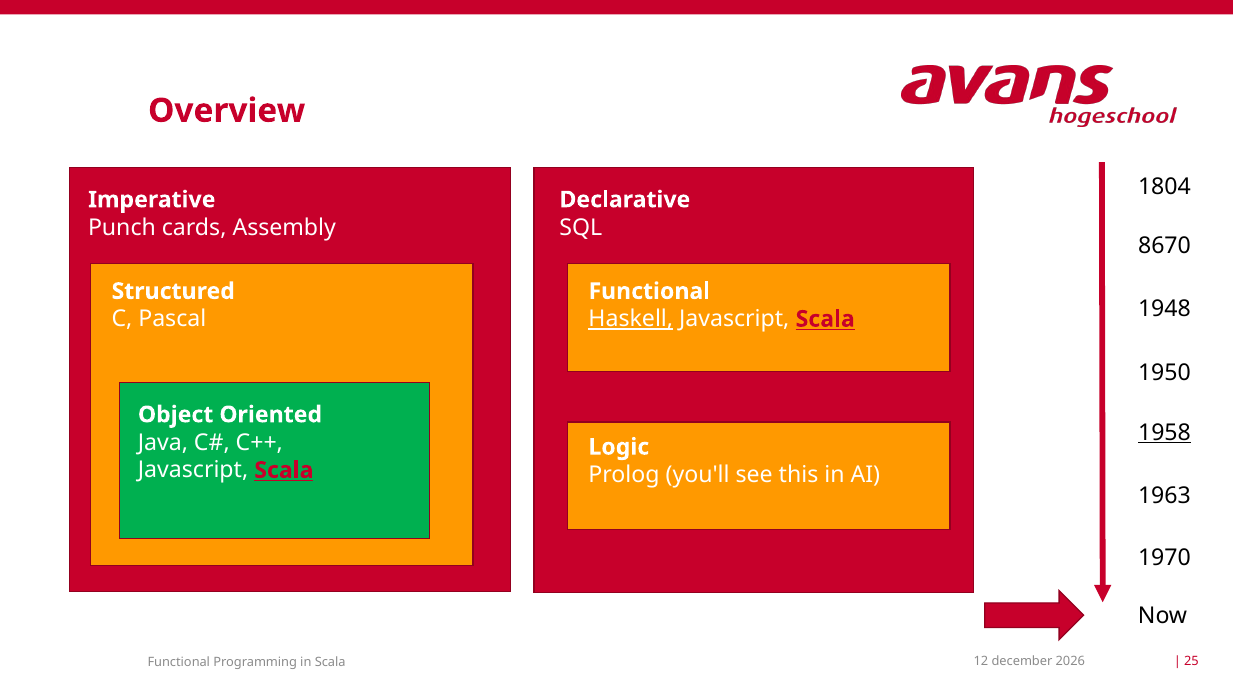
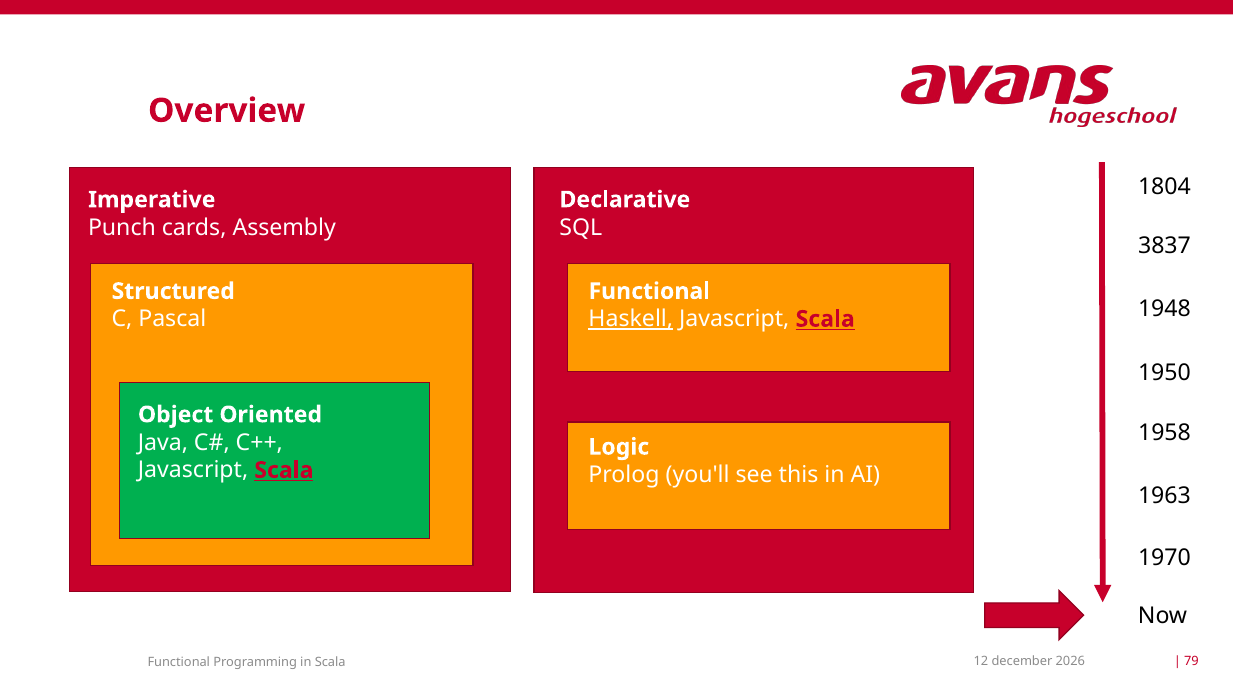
8670: 8670 -> 3837
1958 underline: present -> none
25: 25 -> 79
